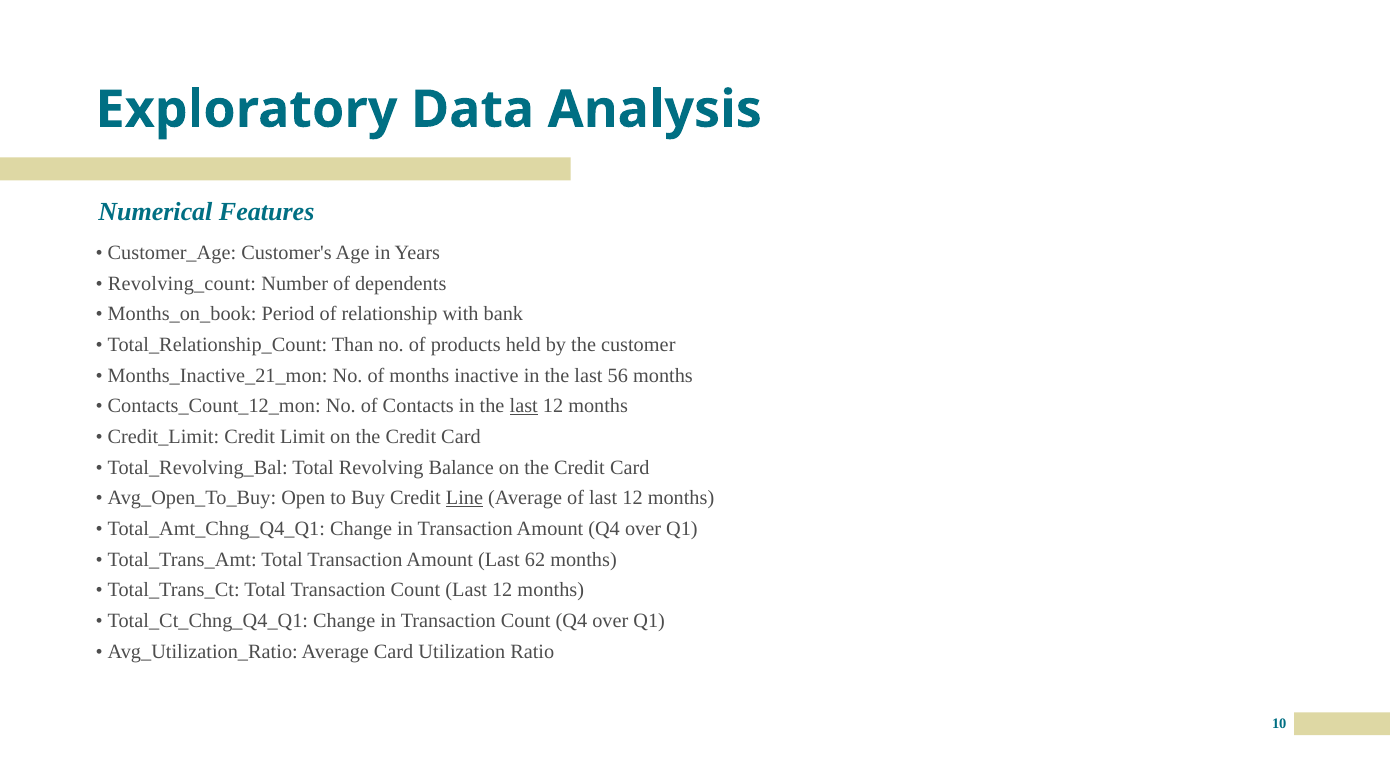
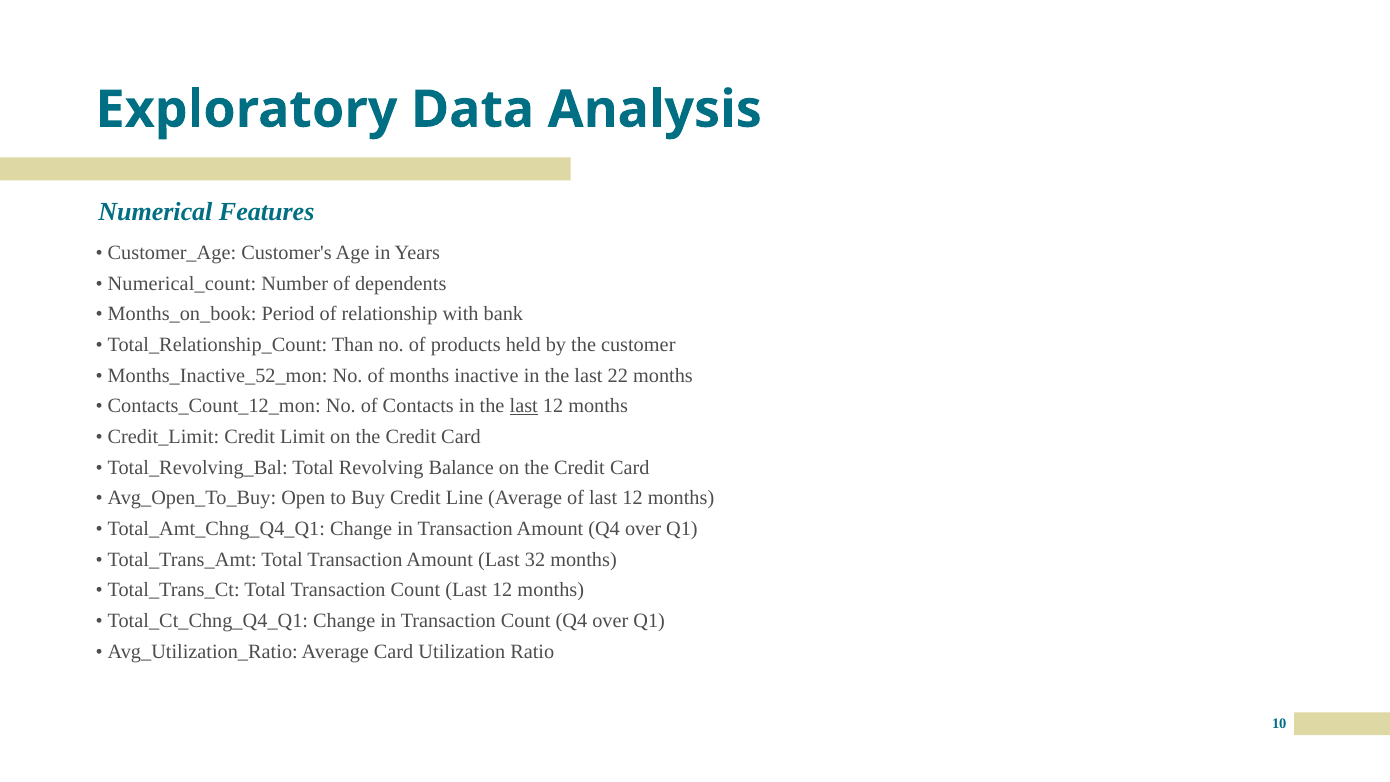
Revolving_count: Revolving_count -> Numerical_count
Months_Inactive_21_mon: Months_Inactive_21_mon -> Months_Inactive_52_mon
56: 56 -> 22
Line underline: present -> none
62: 62 -> 32
